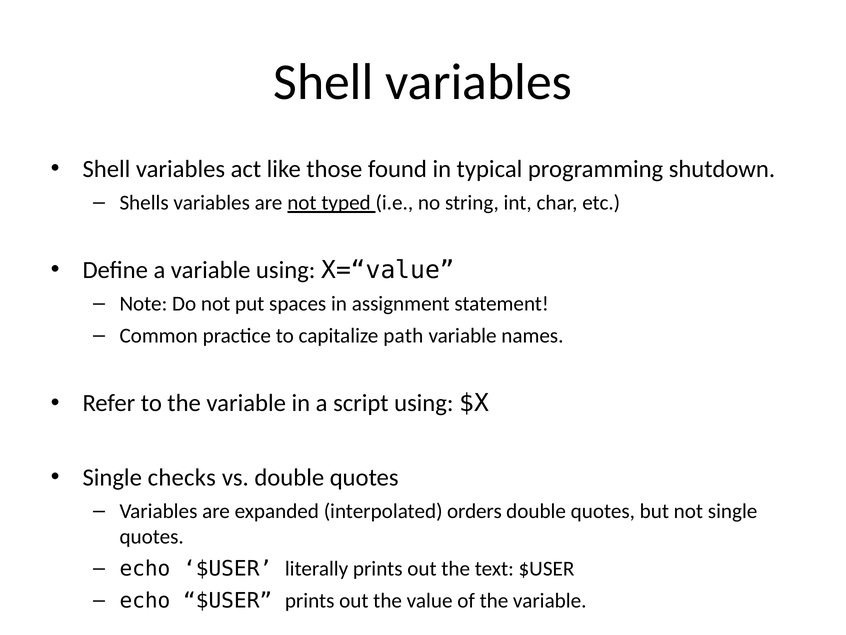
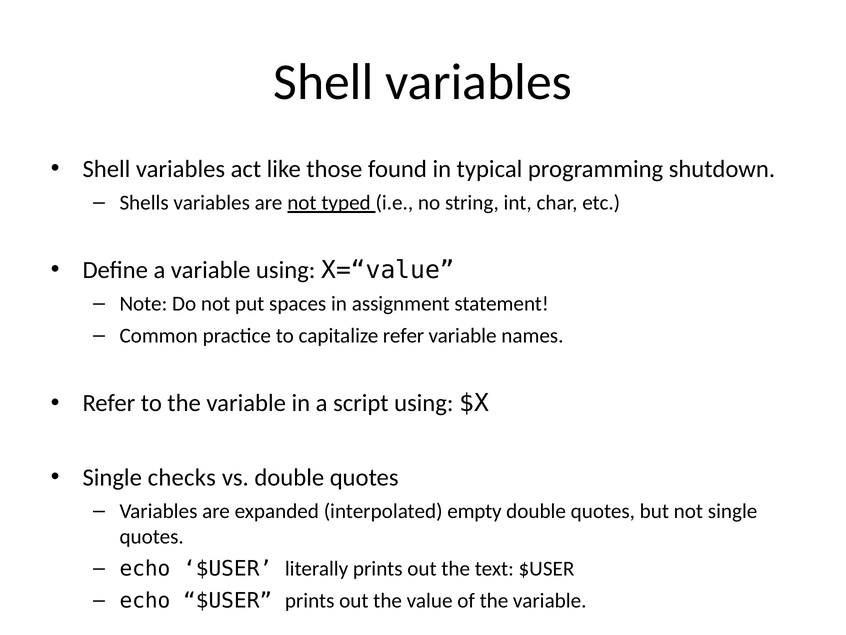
capitalize path: path -> refer
orders: orders -> empty
